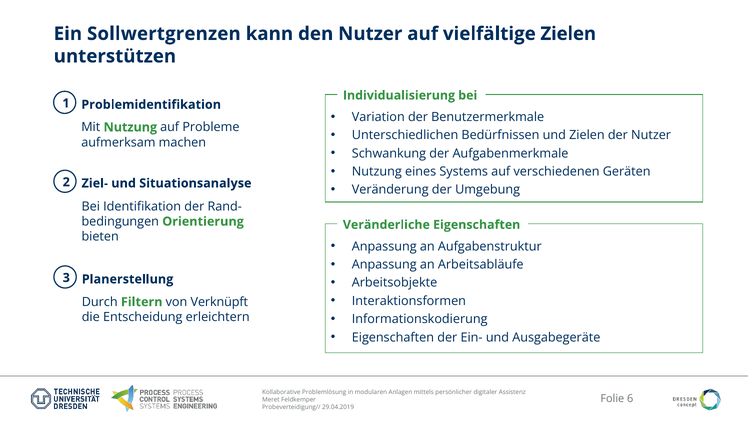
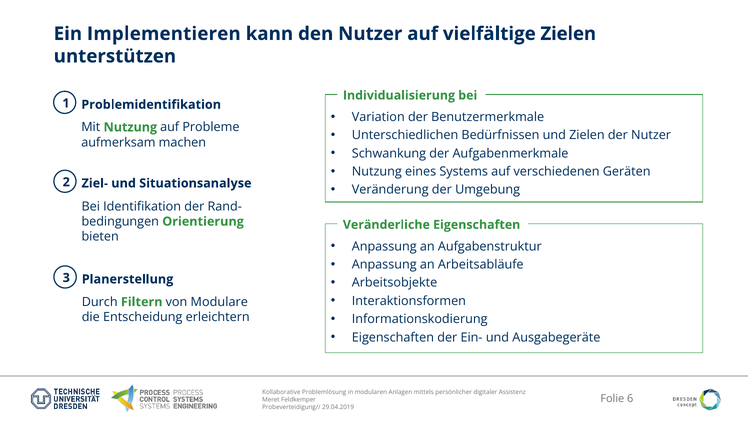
Sollwertgrenzen: Sollwertgrenzen -> Implementieren
Verknüpft: Verknüpft -> Modulare
